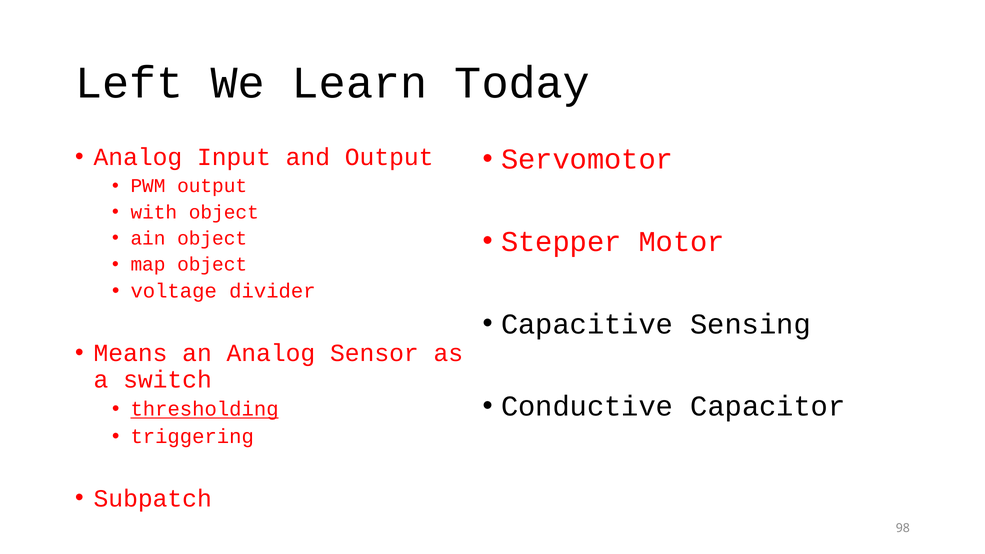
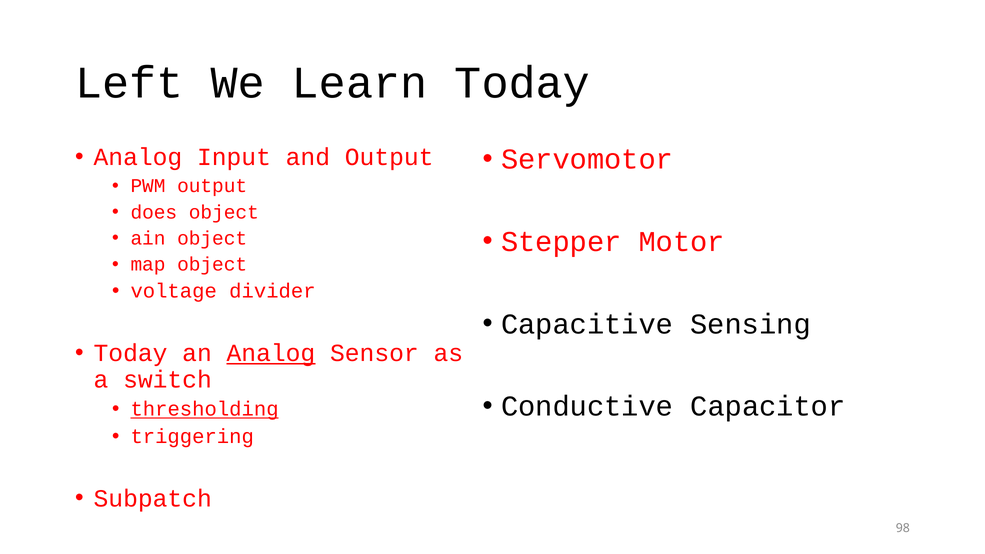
with: with -> does
Means at (131, 353): Means -> Today
Analog at (271, 353) underline: none -> present
